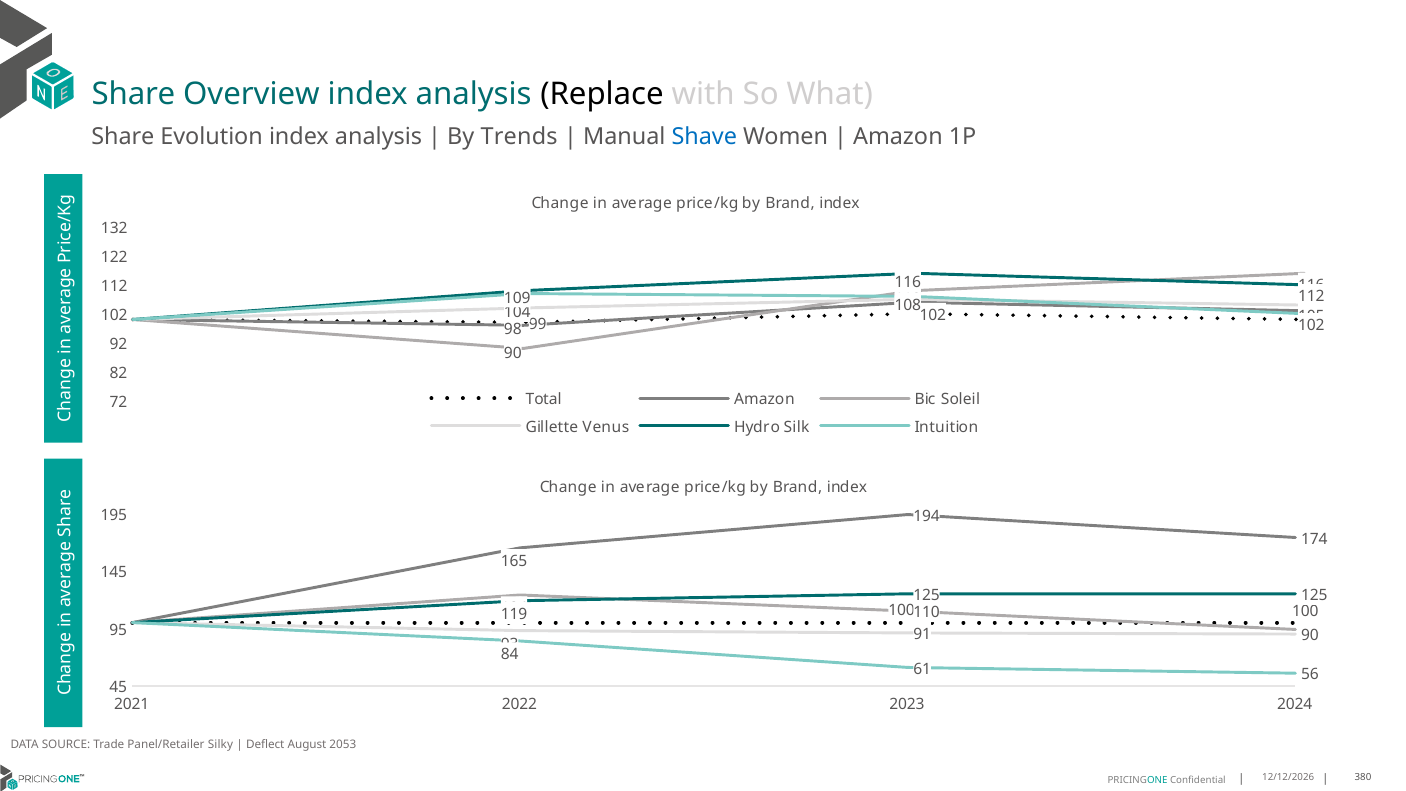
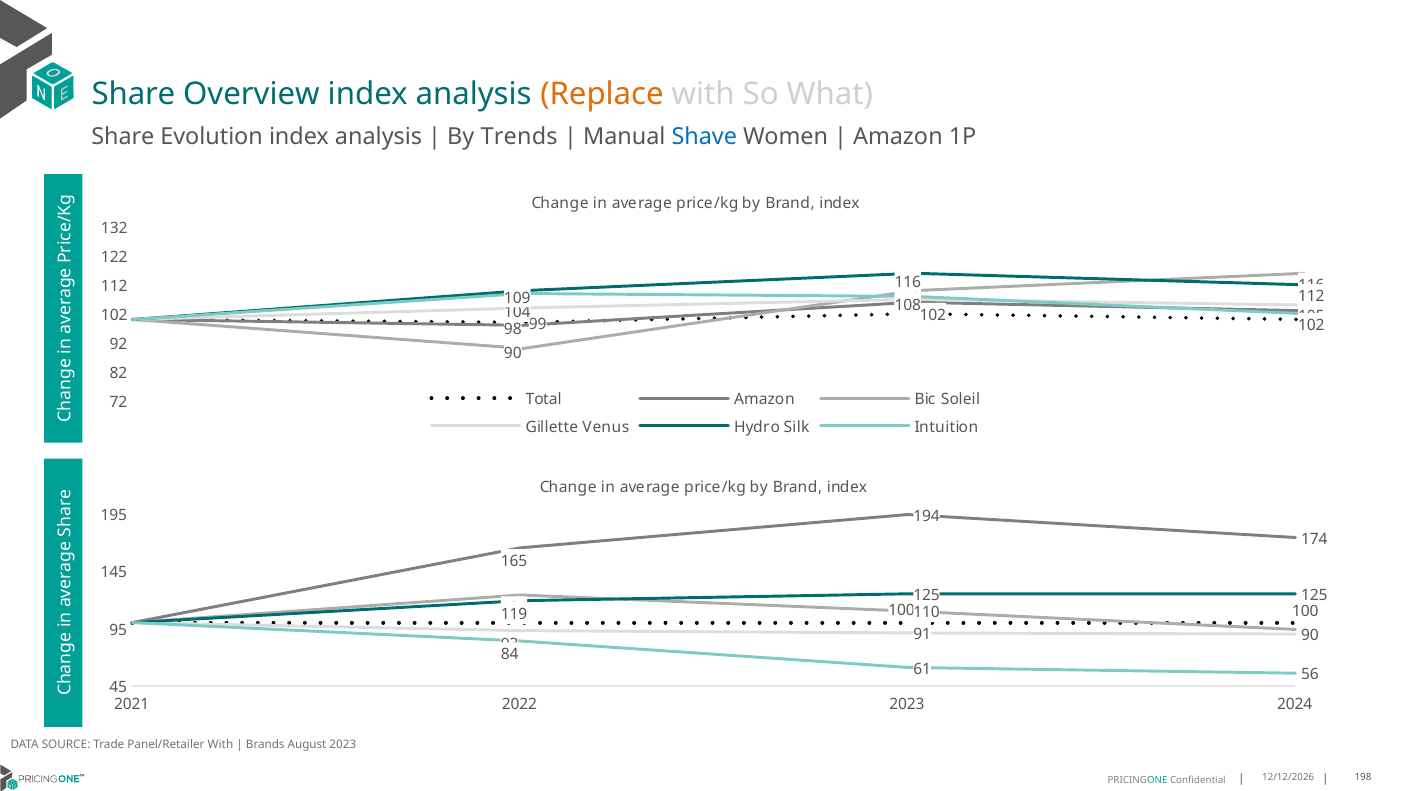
Replace colour: black -> orange
Panel/Retailer Silky: Silky -> With
Deflect: Deflect -> Brands
August 2053: 2053 -> 2023
380: 380 -> 198
